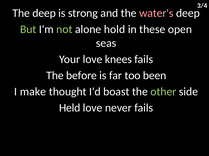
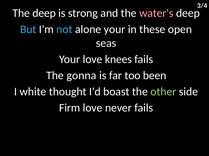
But colour: light green -> light blue
not colour: light green -> light blue
alone hold: hold -> your
before: before -> gonna
make: make -> white
Held: Held -> Firm
